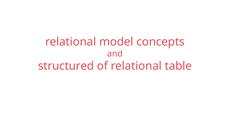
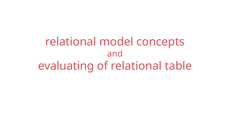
structured: structured -> evaluating
